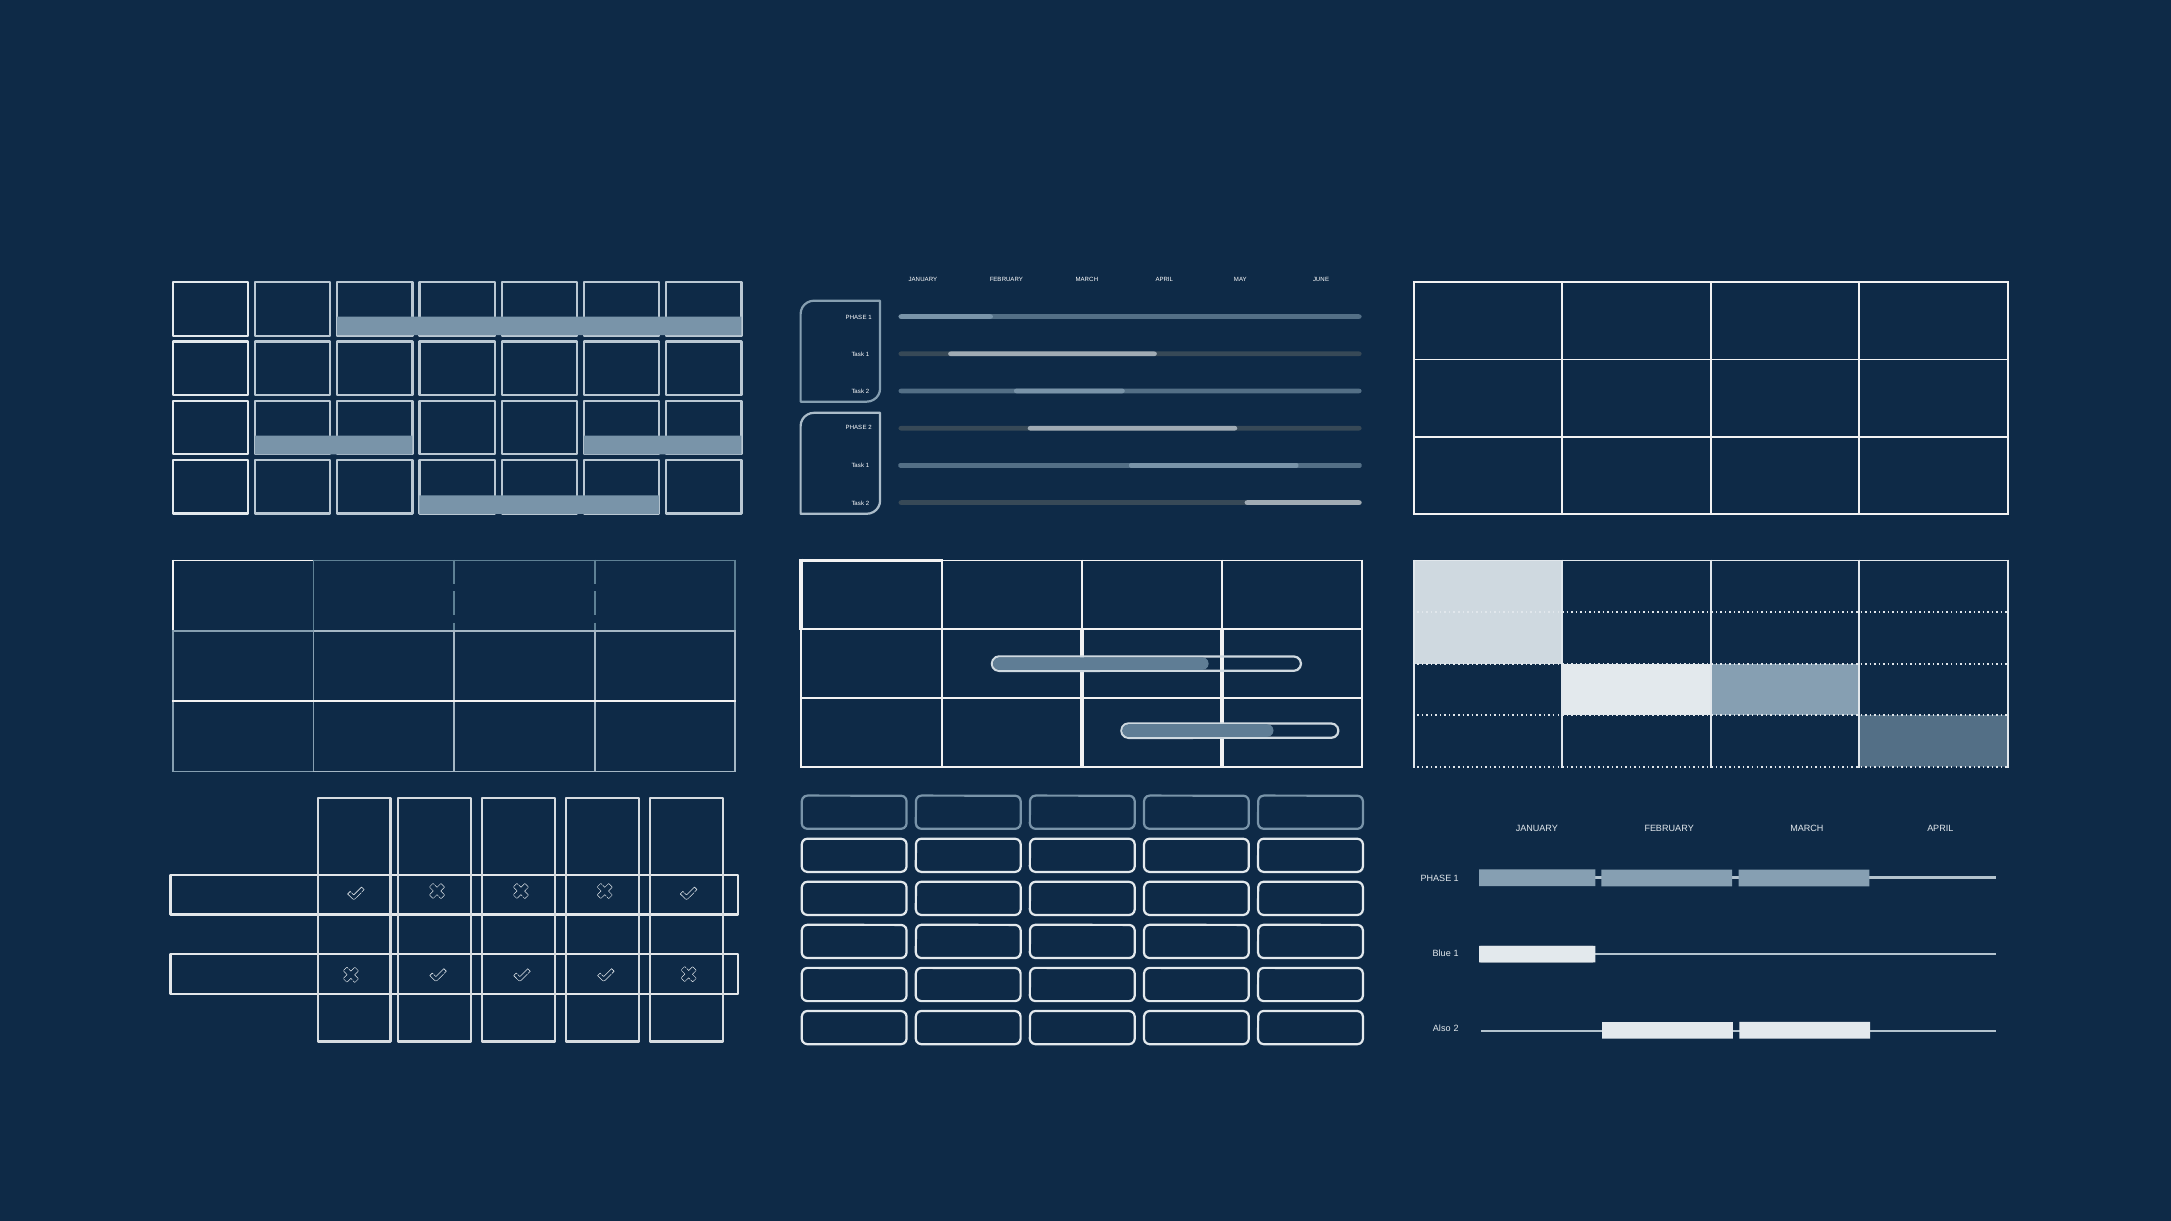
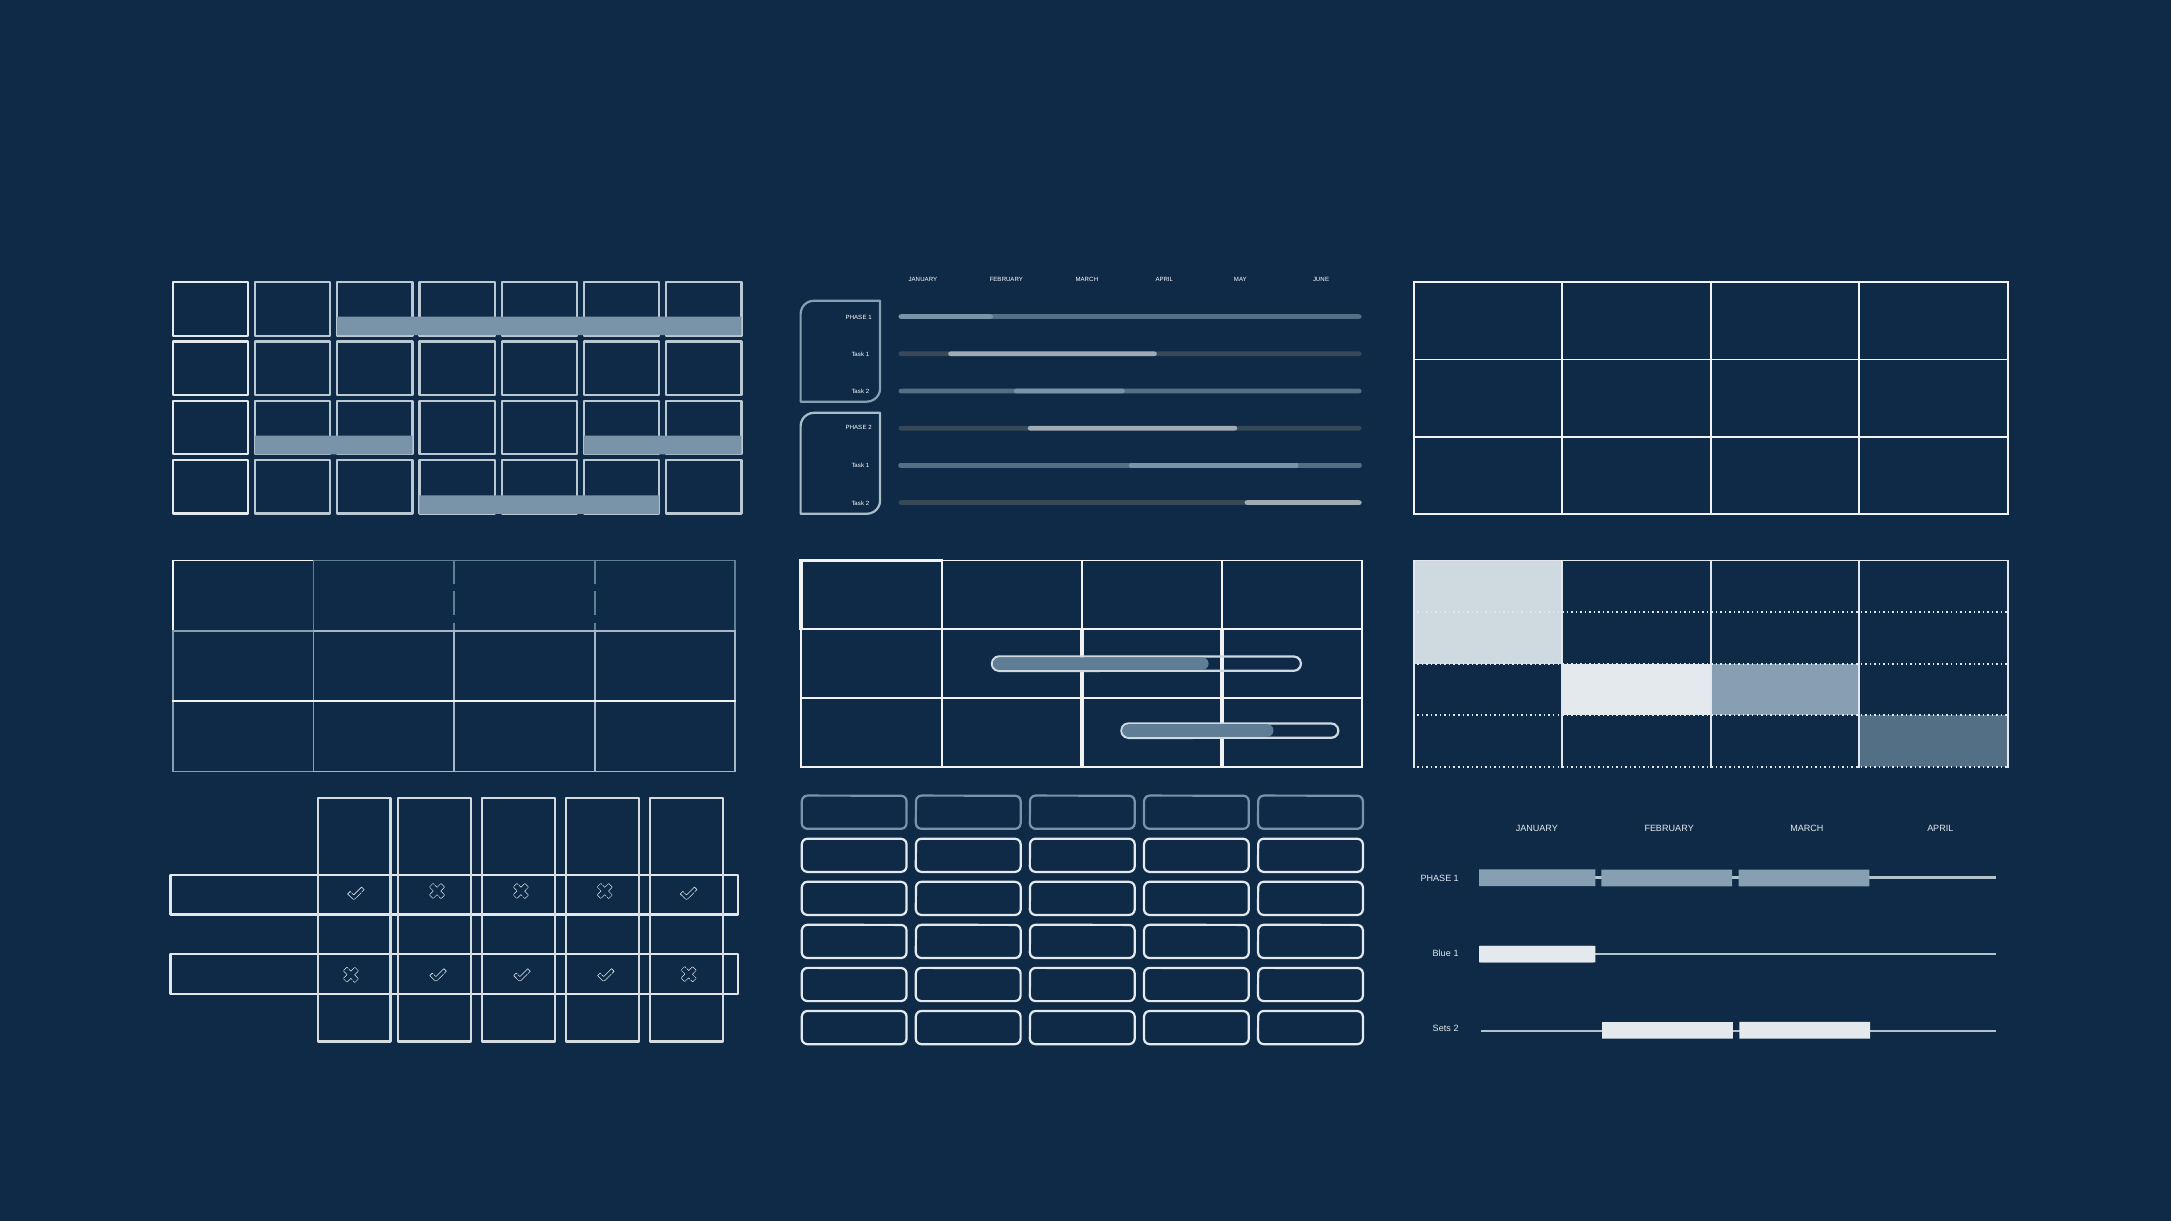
Also: Also -> Sets
